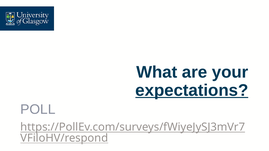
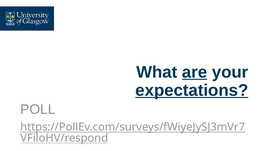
are underline: none -> present
